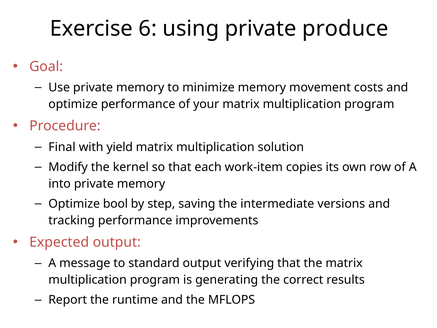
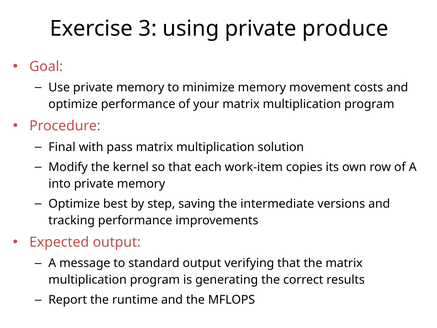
6: 6 -> 3
yield: yield -> pass
bool: bool -> best
